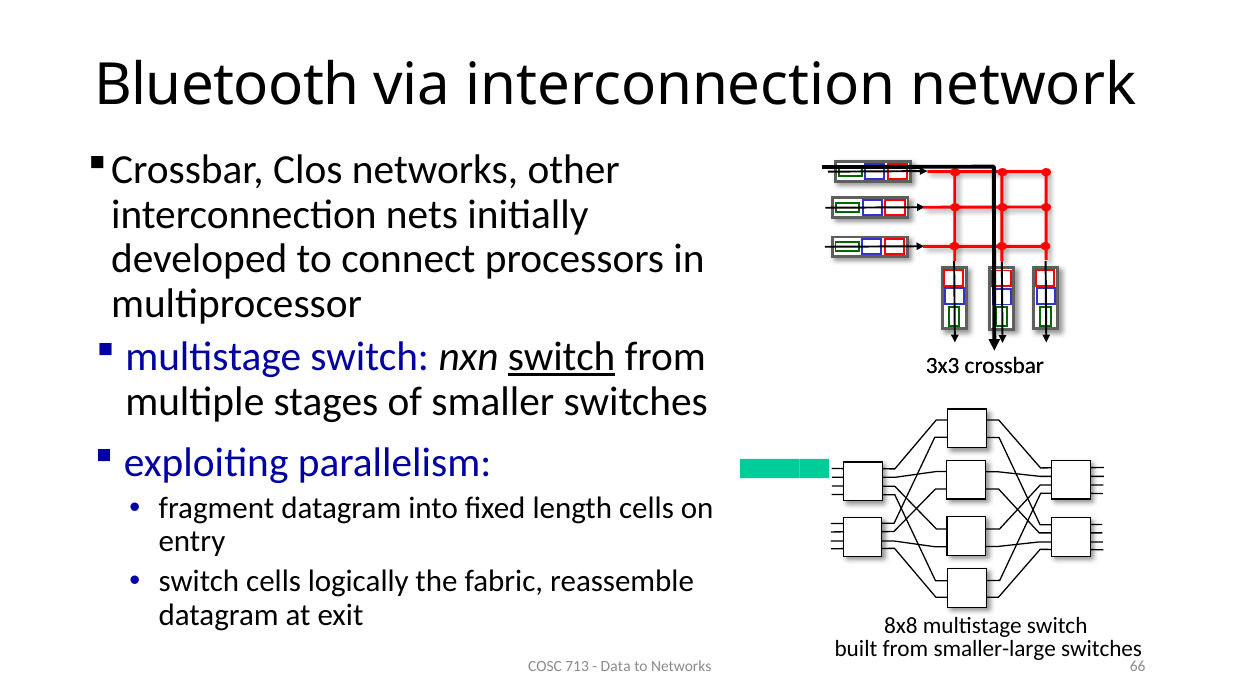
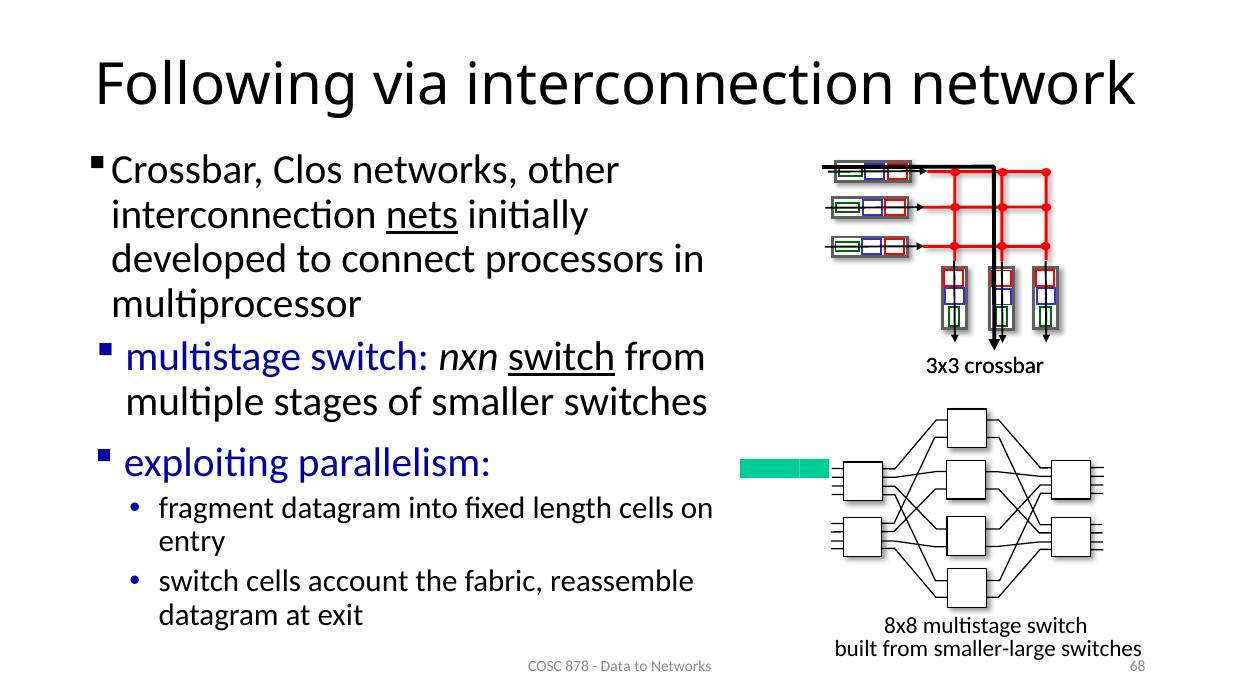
Bluetooth: Bluetooth -> Following
nets underline: none -> present
logically: logically -> account
713: 713 -> 878
66: 66 -> 68
